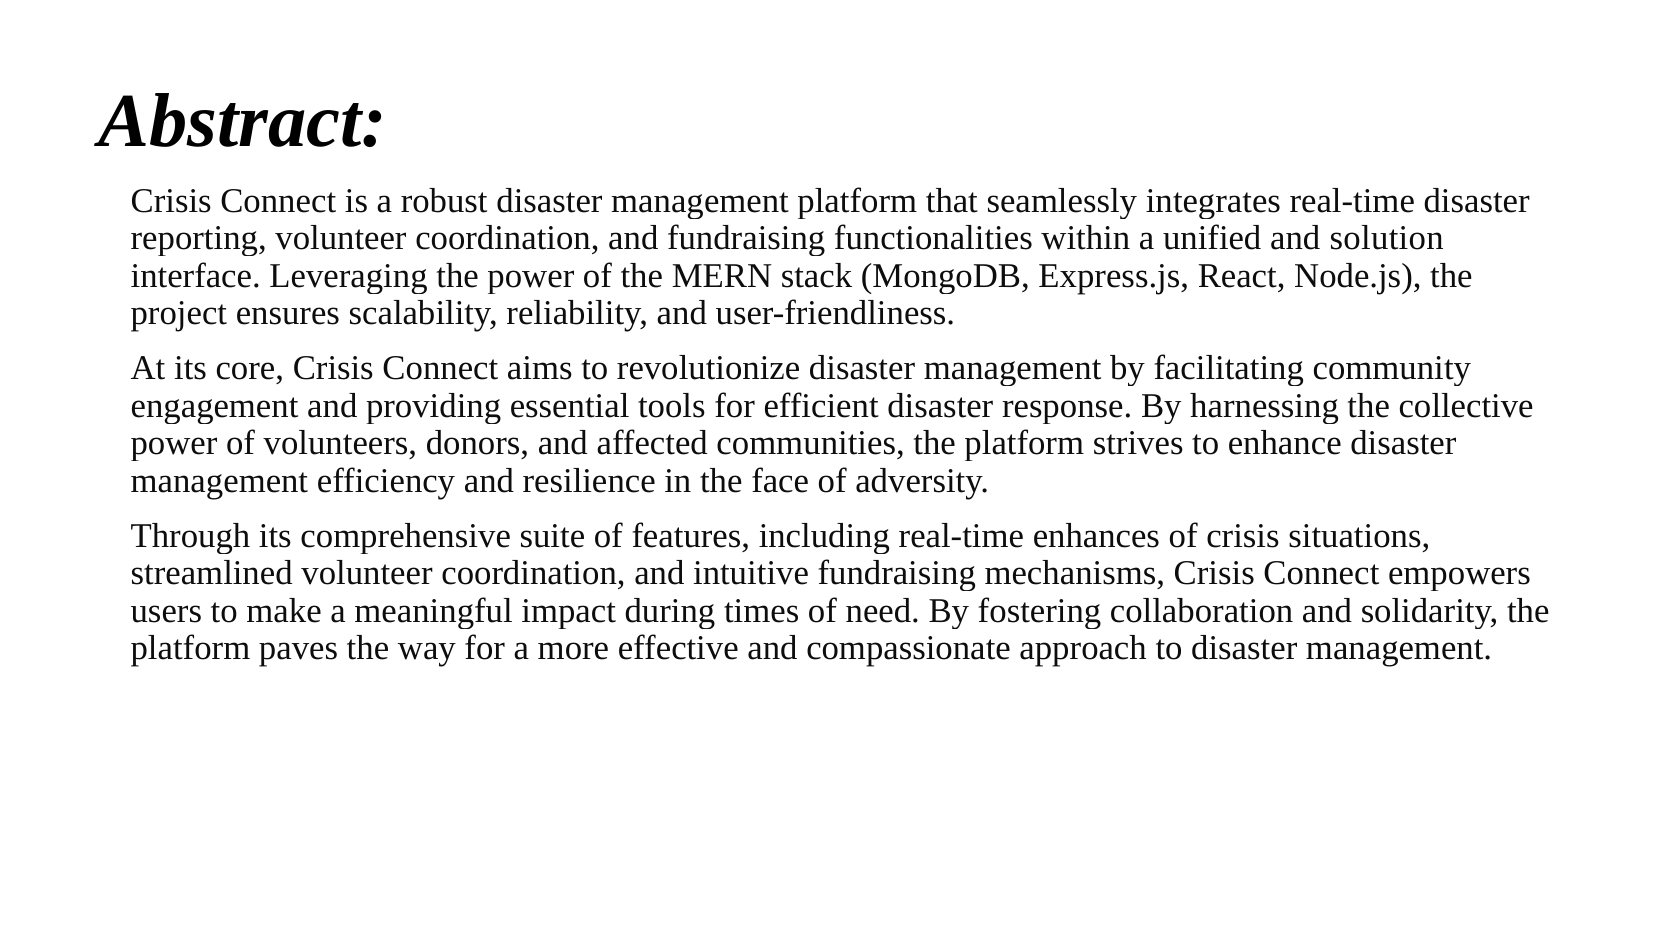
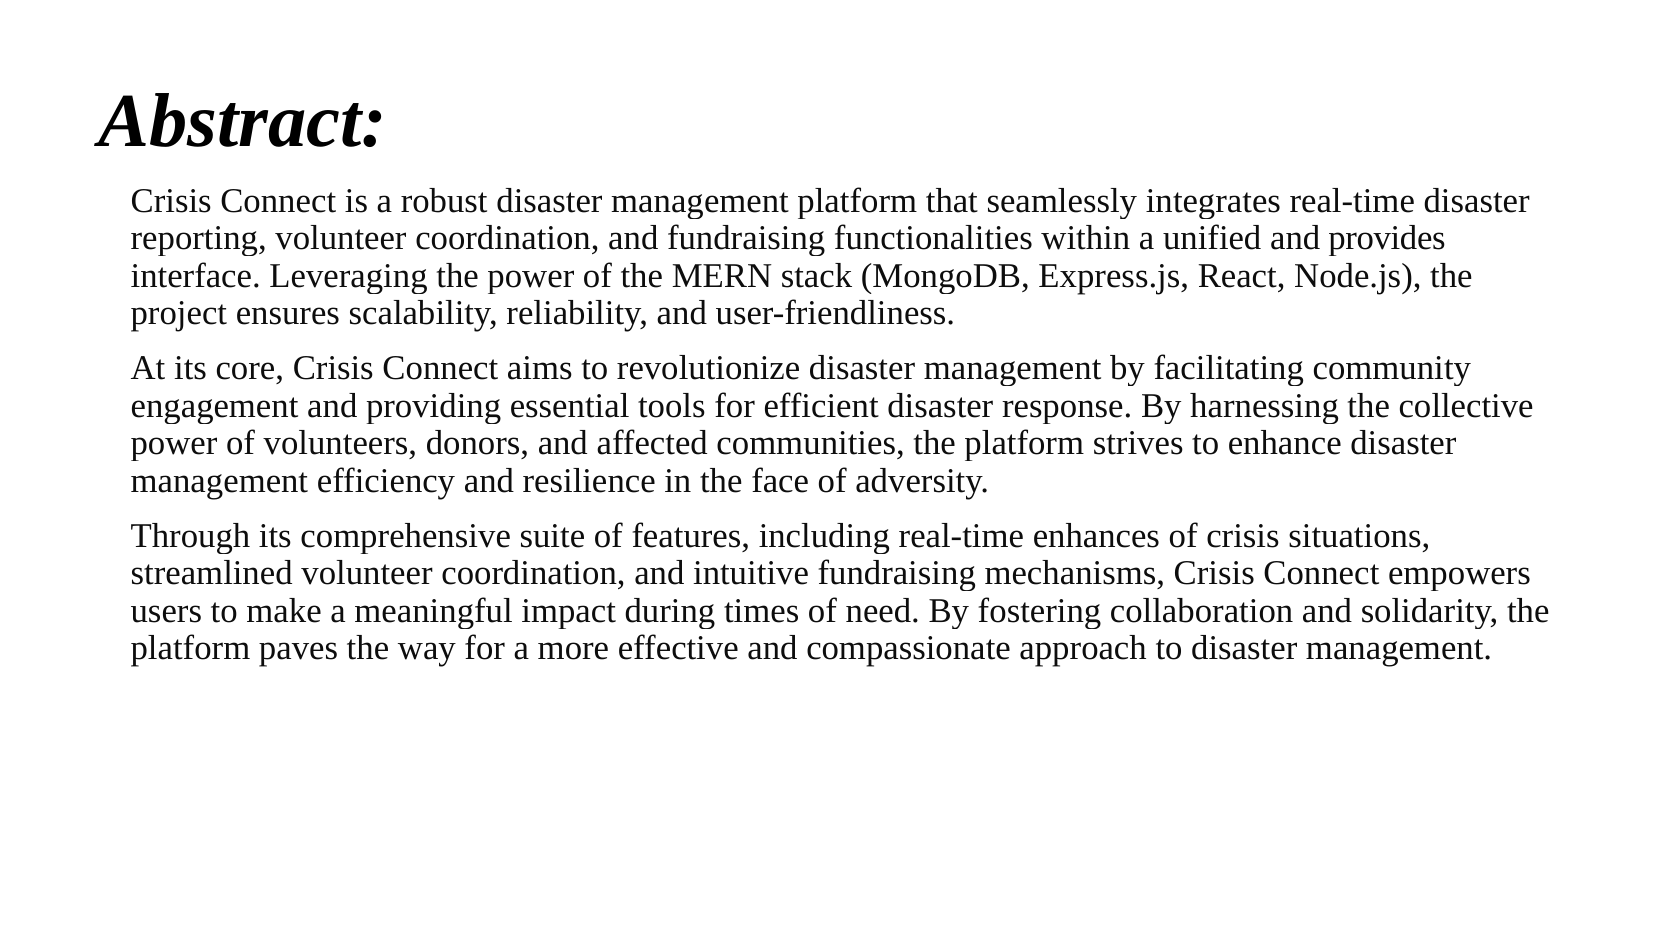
solution: solution -> provides
